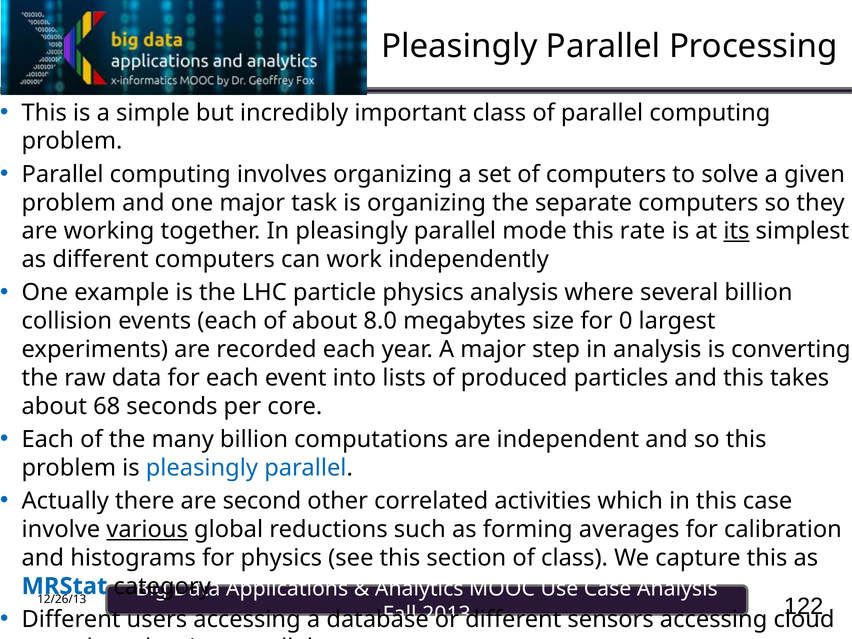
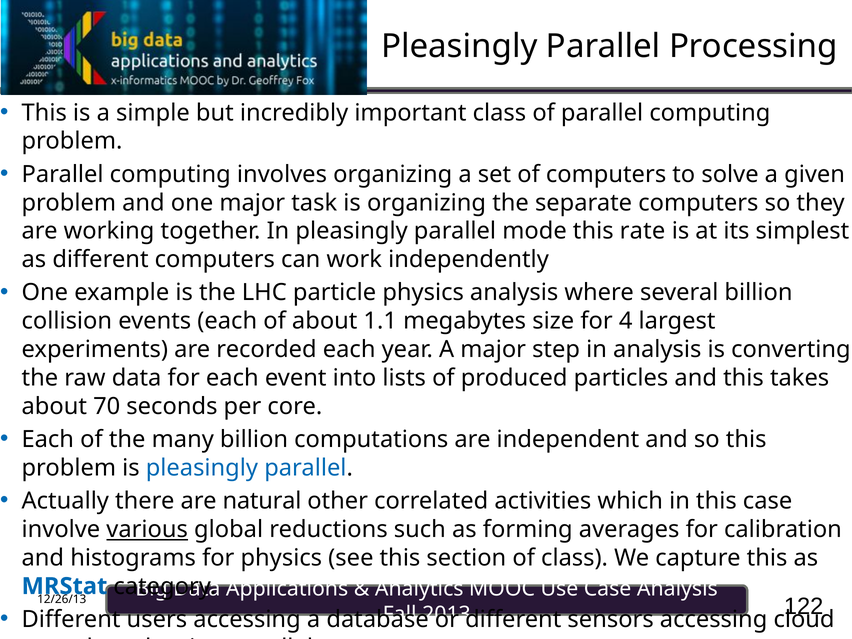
its underline: present -> none
8.0: 8.0 -> 1.1
0: 0 -> 4
68: 68 -> 70
second: second -> natural
